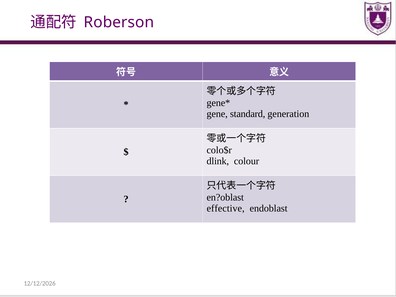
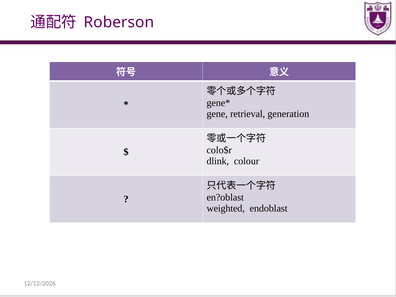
standard: standard -> retrieval
effective: effective -> weighted
